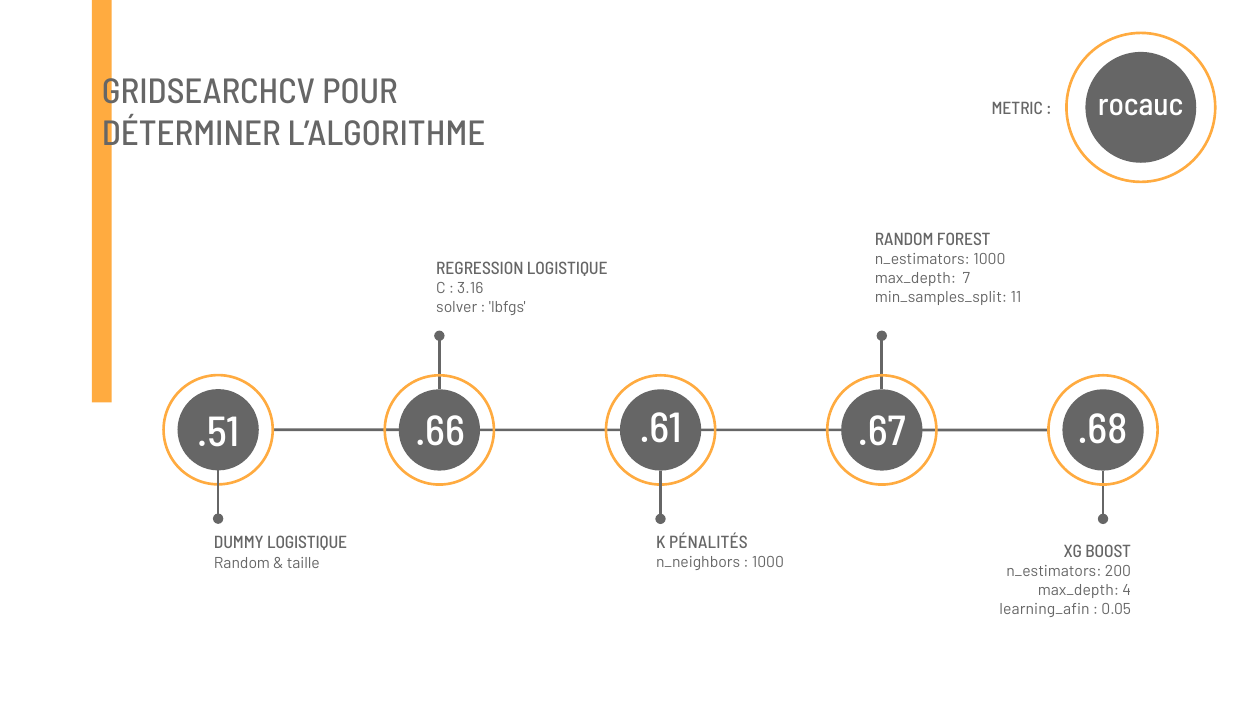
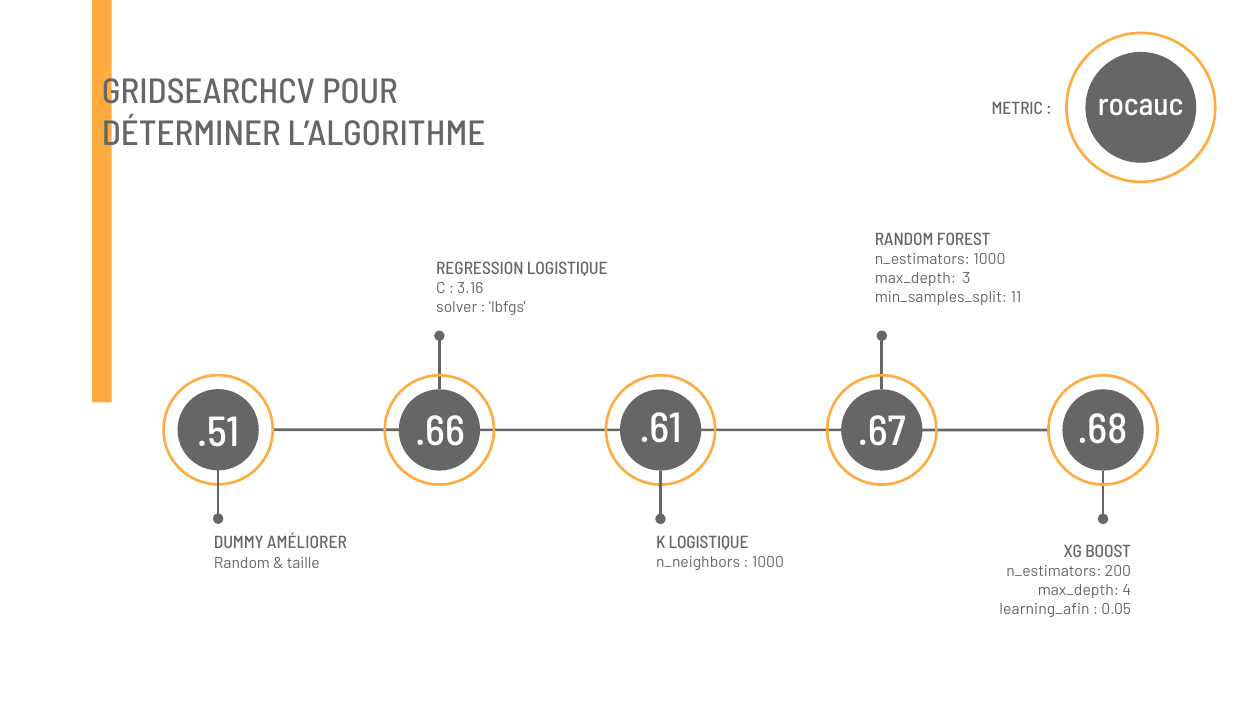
7: 7 -> 3
K PÉNALITÉS: PÉNALITÉS -> LOGISTIQUE
DUMMY LOGISTIQUE: LOGISTIQUE -> AMÉLIORER
